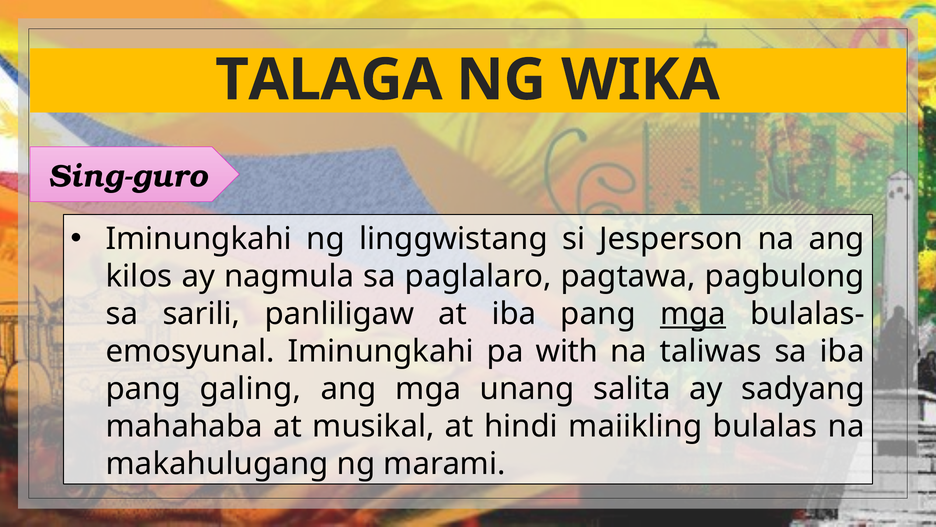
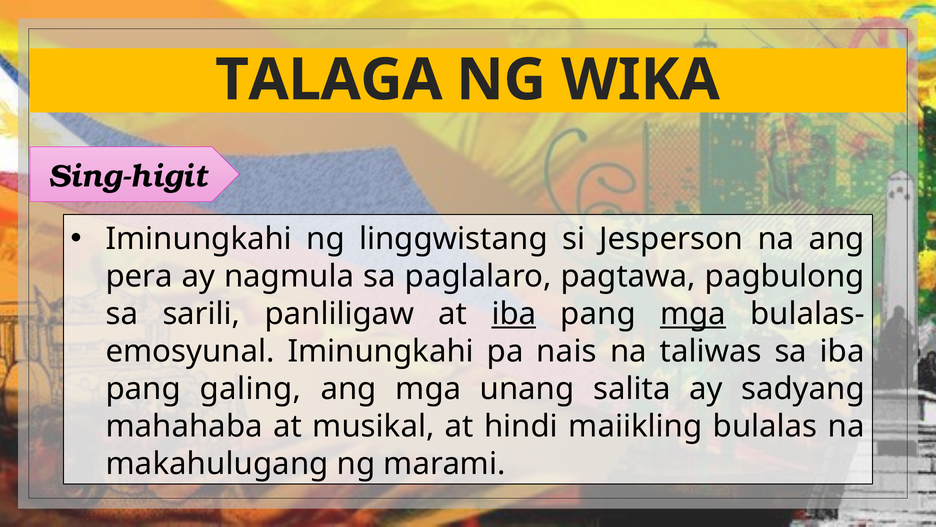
Sing-guro: Sing-guro -> Sing-higit
kilos: kilos -> pera
iba at (514, 314) underline: none -> present
with: with -> nais
